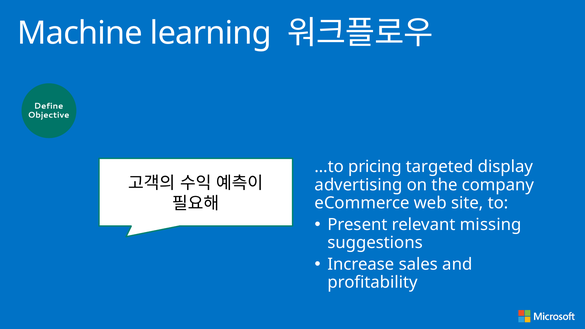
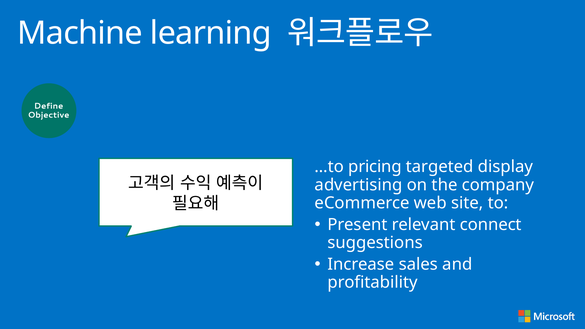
missing: missing -> connect
